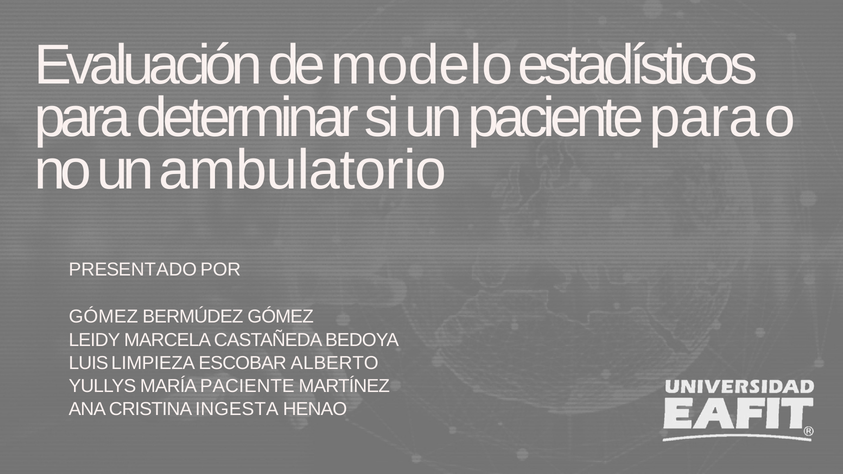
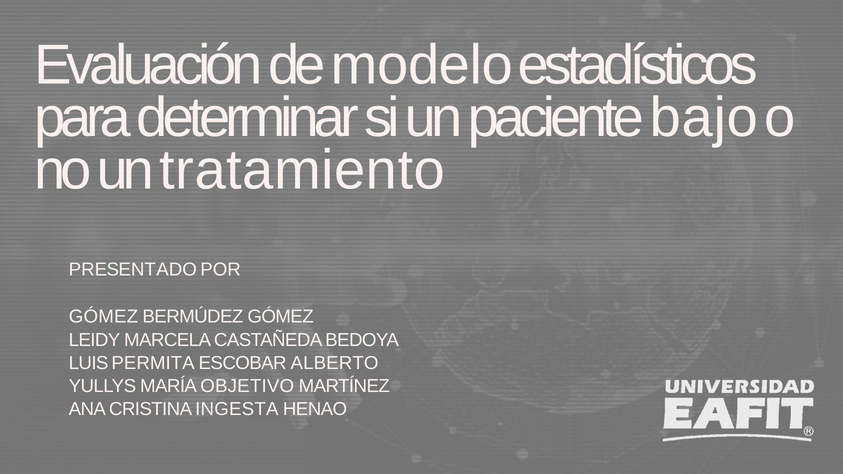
paciente para: para -> bajo
ambulatorio: ambulatorio -> tratamiento
LIMPIEZA: LIMPIEZA -> PERMITA
MARÍA PACIENTE: PACIENTE -> OBJETIVO
